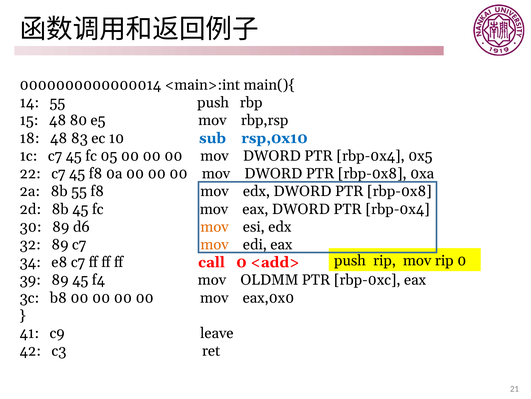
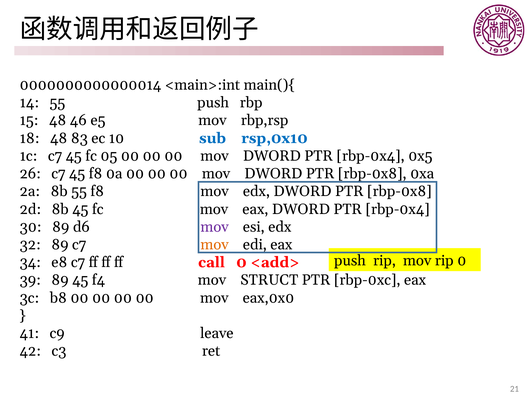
80: 80 -> 46
22: 22 -> 26
mov at (214, 226) colour: orange -> purple
OLDMM: OLDMM -> STRUCT
